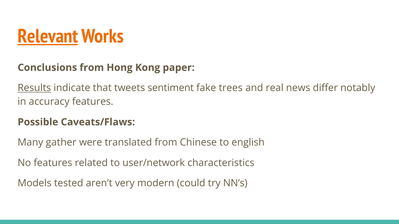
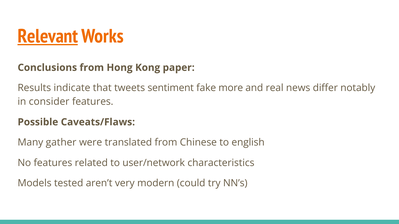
Results underline: present -> none
trees: trees -> more
accuracy: accuracy -> consider
